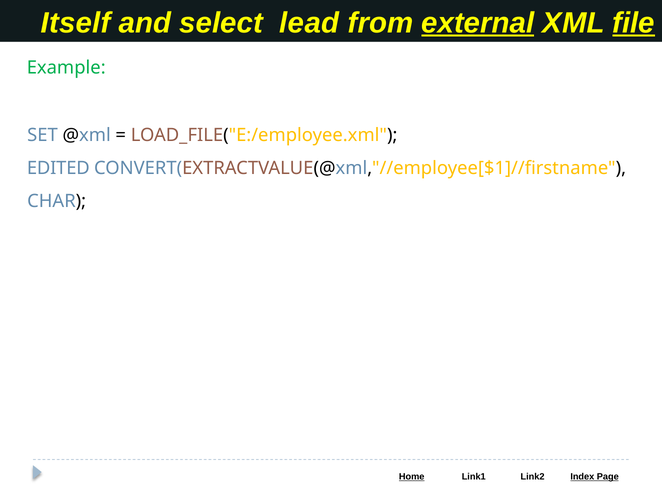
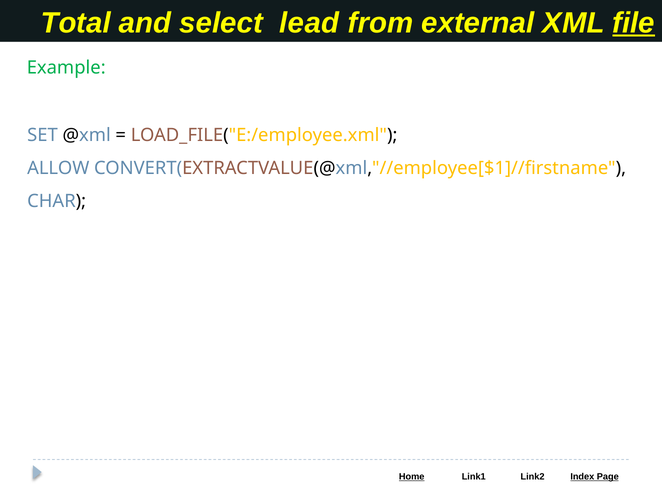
Itself: Itself -> Total
external underline: present -> none
EDITED: EDITED -> ALLOW
